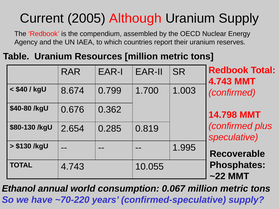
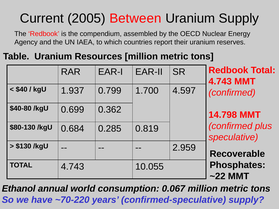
Although: Although -> Between
8.674: 8.674 -> 1.937
1.003: 1.003 -> 4.597
0.676: 0.676 -> 0.699
2.654: 2.654 -> 0.684
1.995: 1.995 -> 2.959
